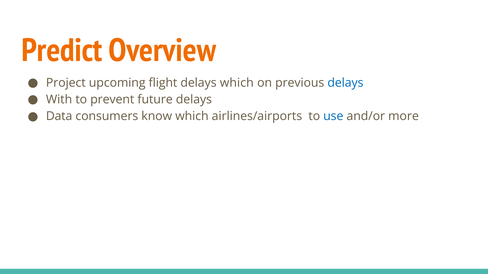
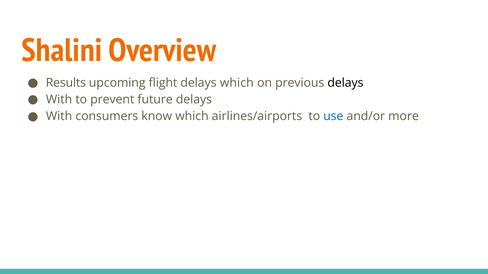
Predict: Predict -> Shalini
Project: Project -> Results
delays at (345, 83) colour: blue -> black
Data at (59, 116): Data -> With
